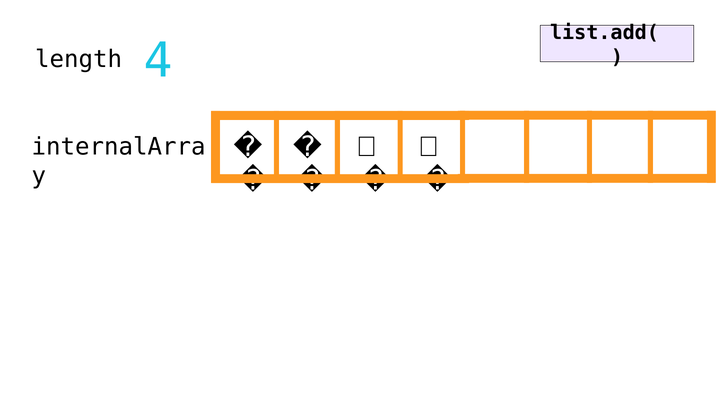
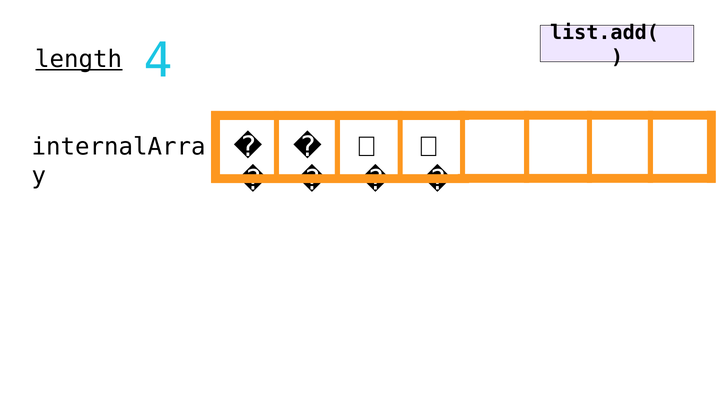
length underline: none -> present
